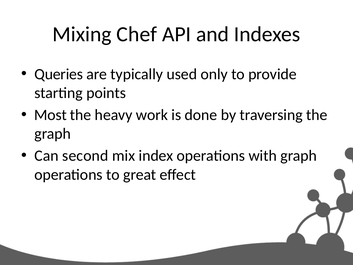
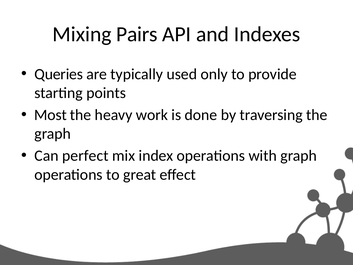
Chef: Chef -> Pairs
second: second -> perfect
